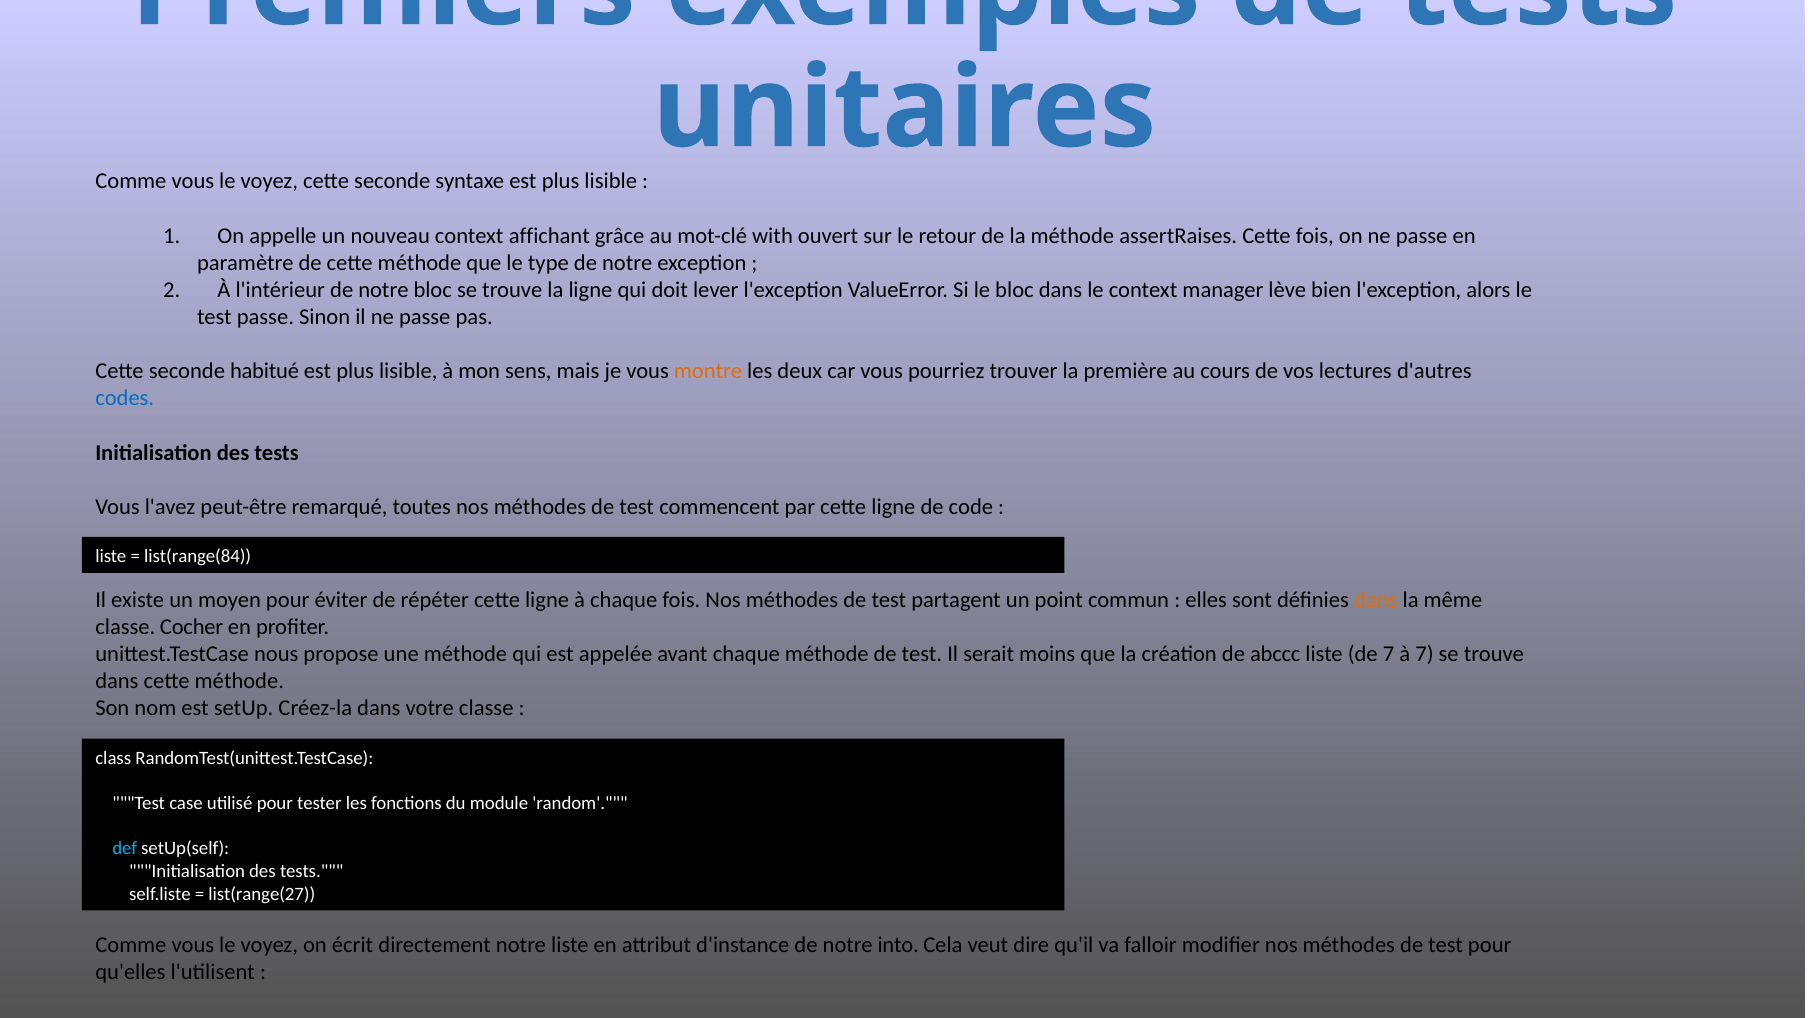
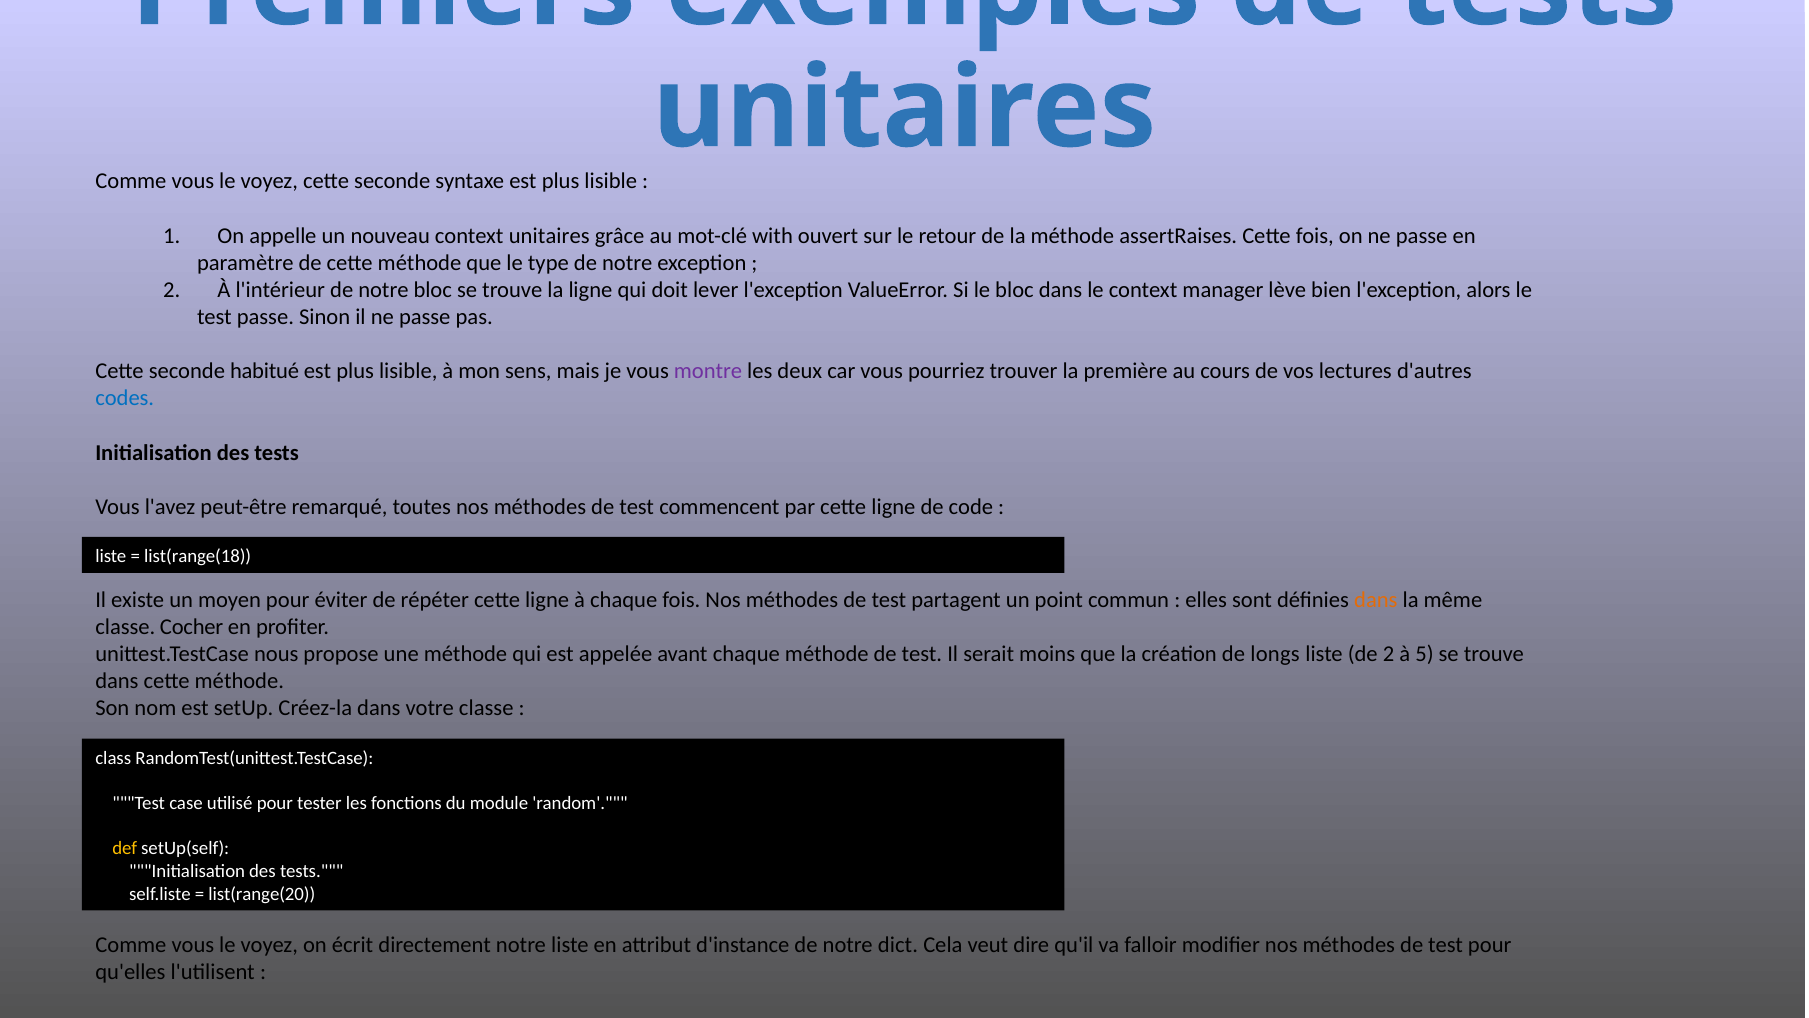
context affichant: affichant -> unitaires
montre colour: orange -> purple
list(range(84: list(range(84 -> list(range(18
abccc: abccc -> longs
de 7: 7 -> 2
à 7: 7 -> 5
def colour: light blue -> yellow
list(range(27: list(range(27 -> list(range(20
into: into -> dict
